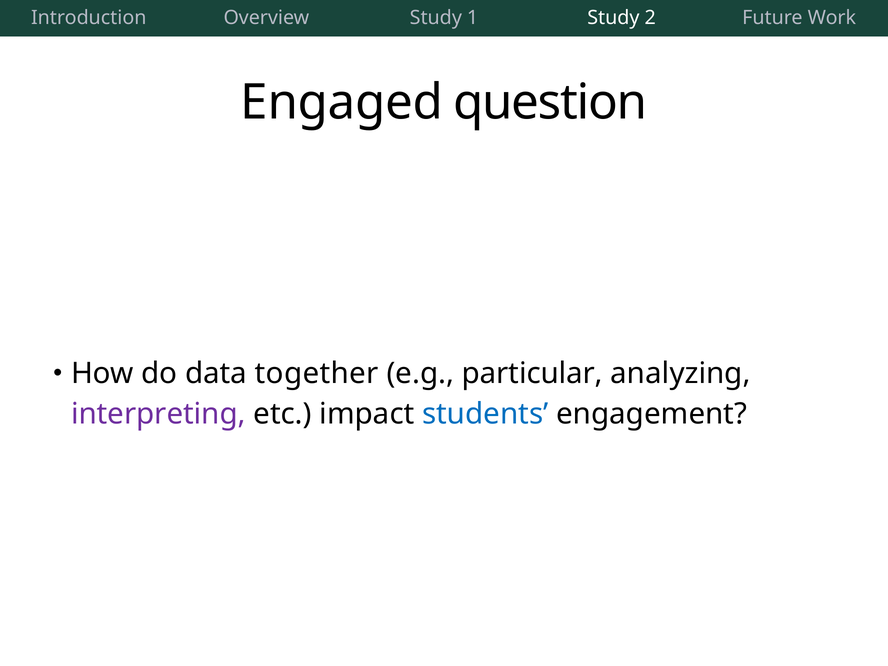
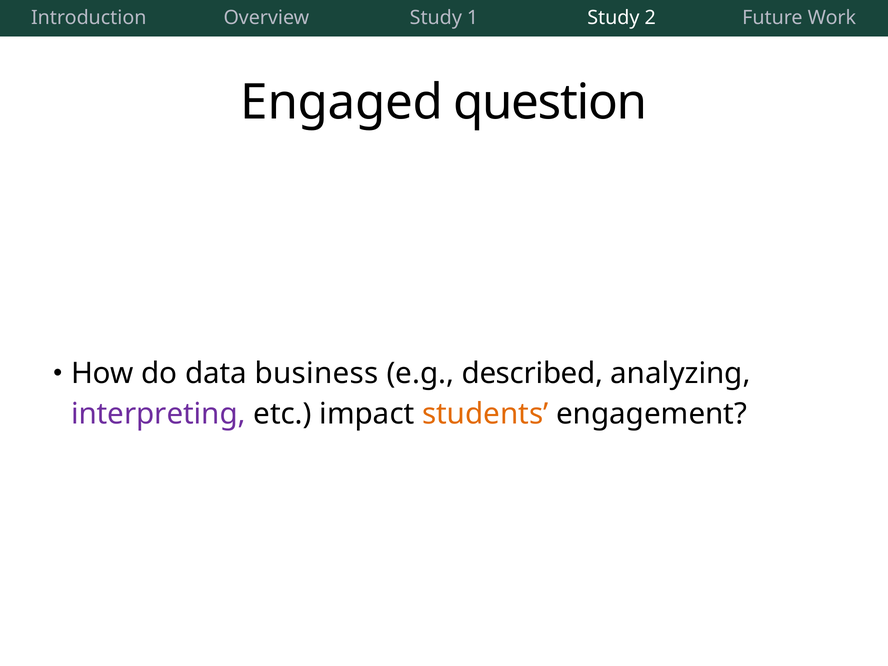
together: together -> business
particular: particular -> described
students colour: blue -> orange
